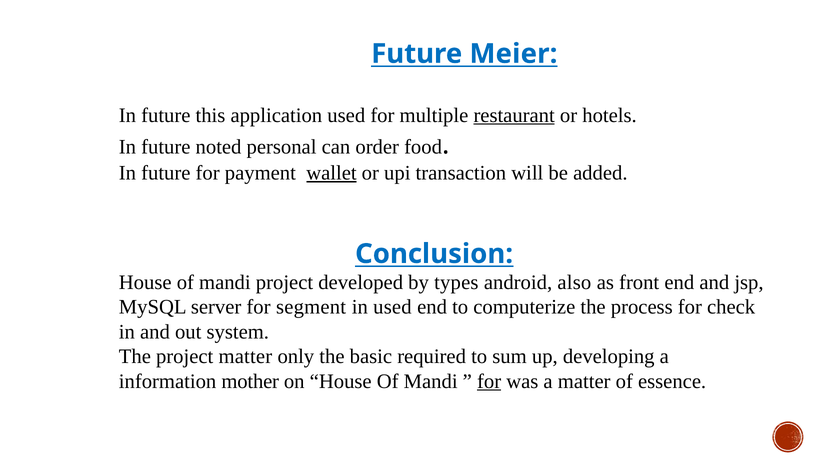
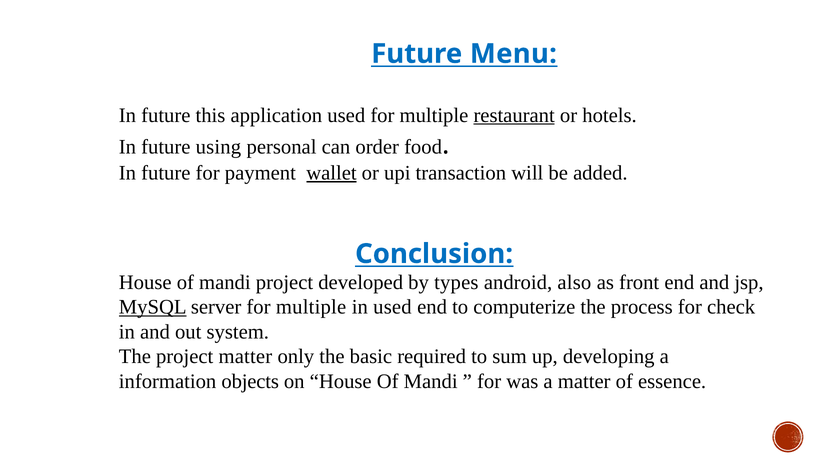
Meier: Meier -> Menu
noted: noted -> using
MySQL underline: none -> present
server for segment: segment -> multiple
mother: mother -> objects
for at (489, 382) underline: present -> none
